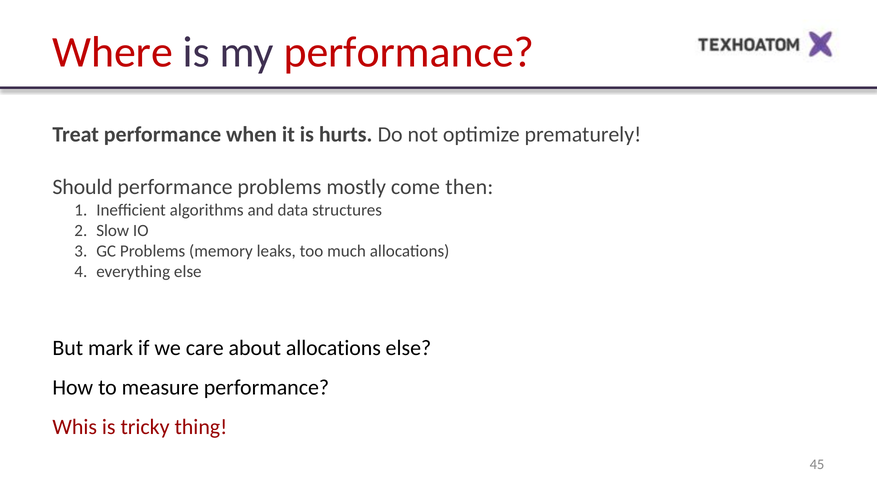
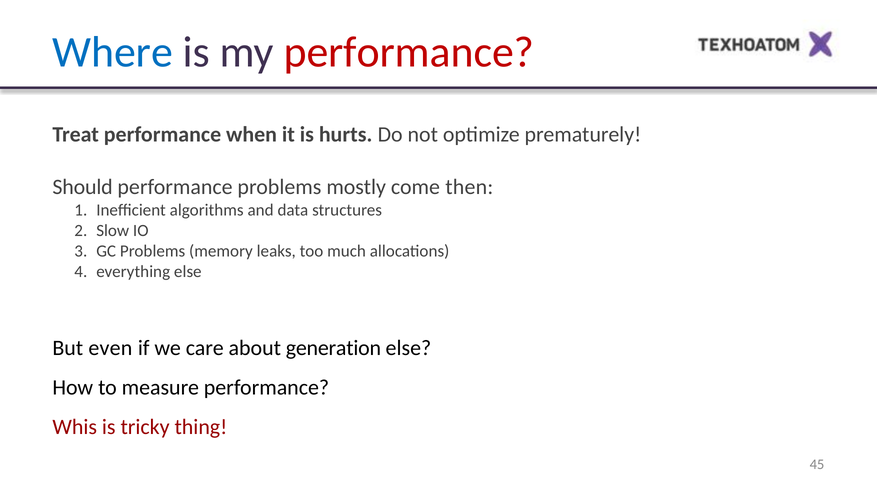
Where colour: red -> blue
mark: mark -> even
about allocations: allocations -> generation
